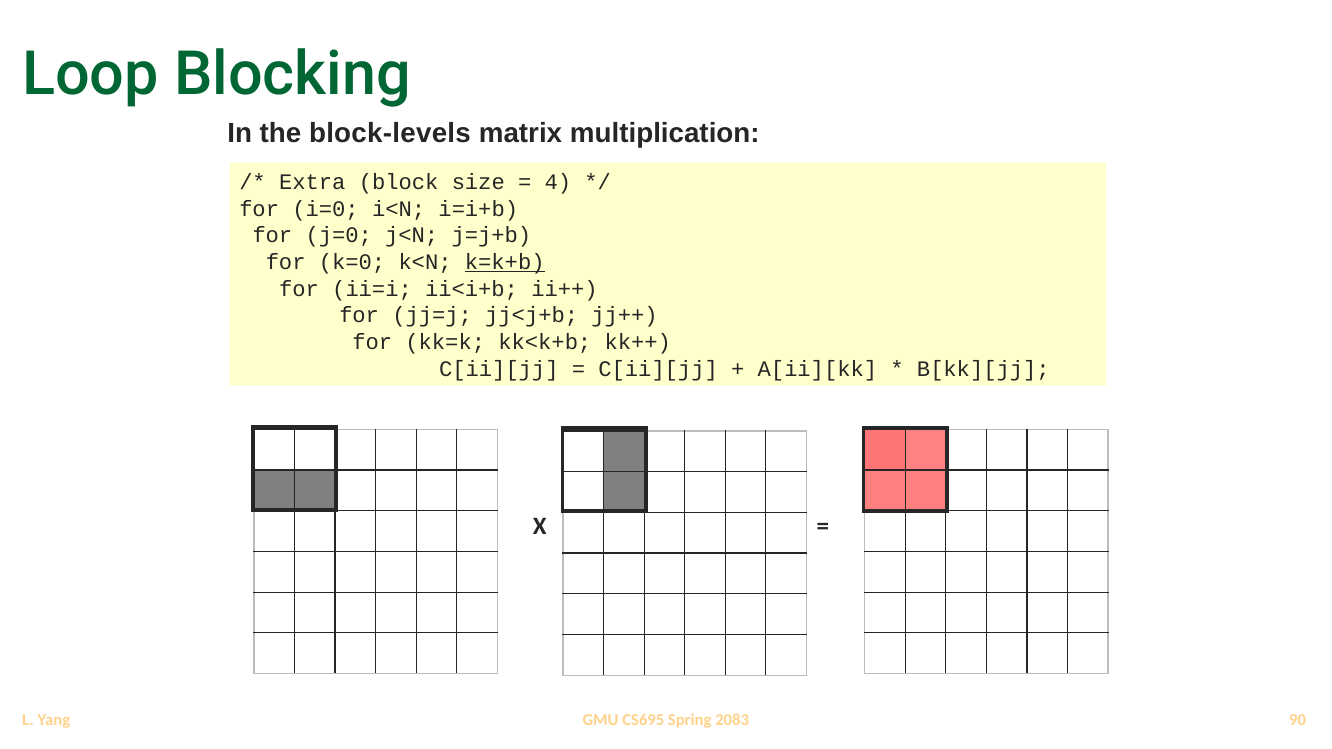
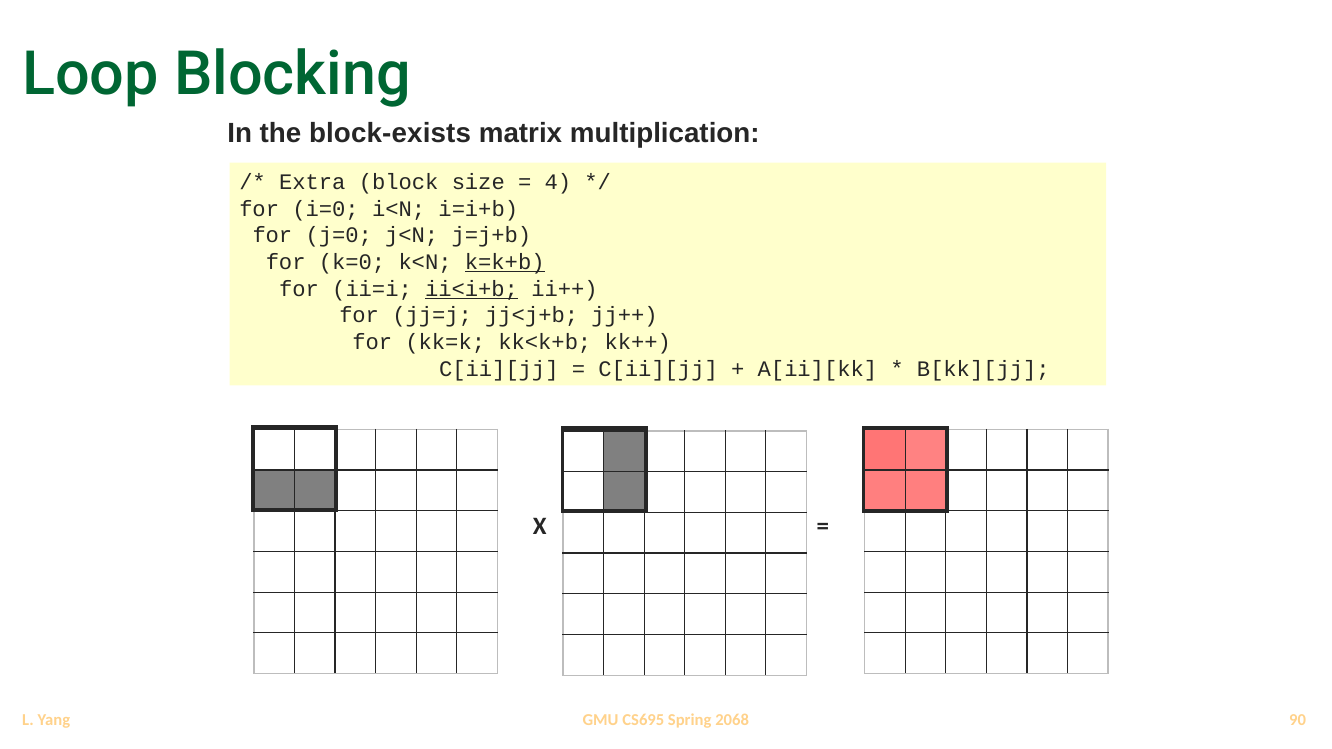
block-levels: block-levels -> block-exists
ii<i+b underline: none -> present
2083: 2083 -> 2068
